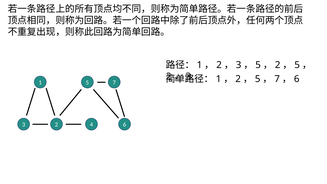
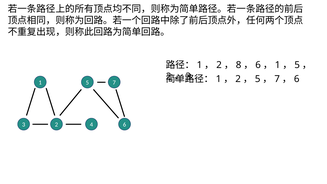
3 at (239, 65): 3 -> 8
5 at (258, 65): 5 -> 6
2 at (278, 65): 2 -> 1
